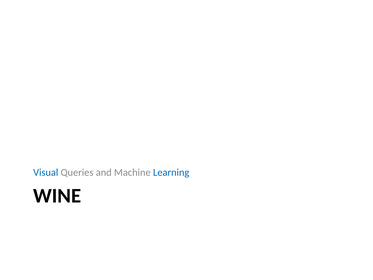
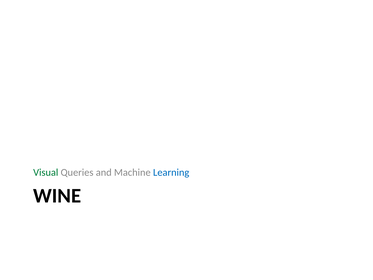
Visual colour: blue -> green
